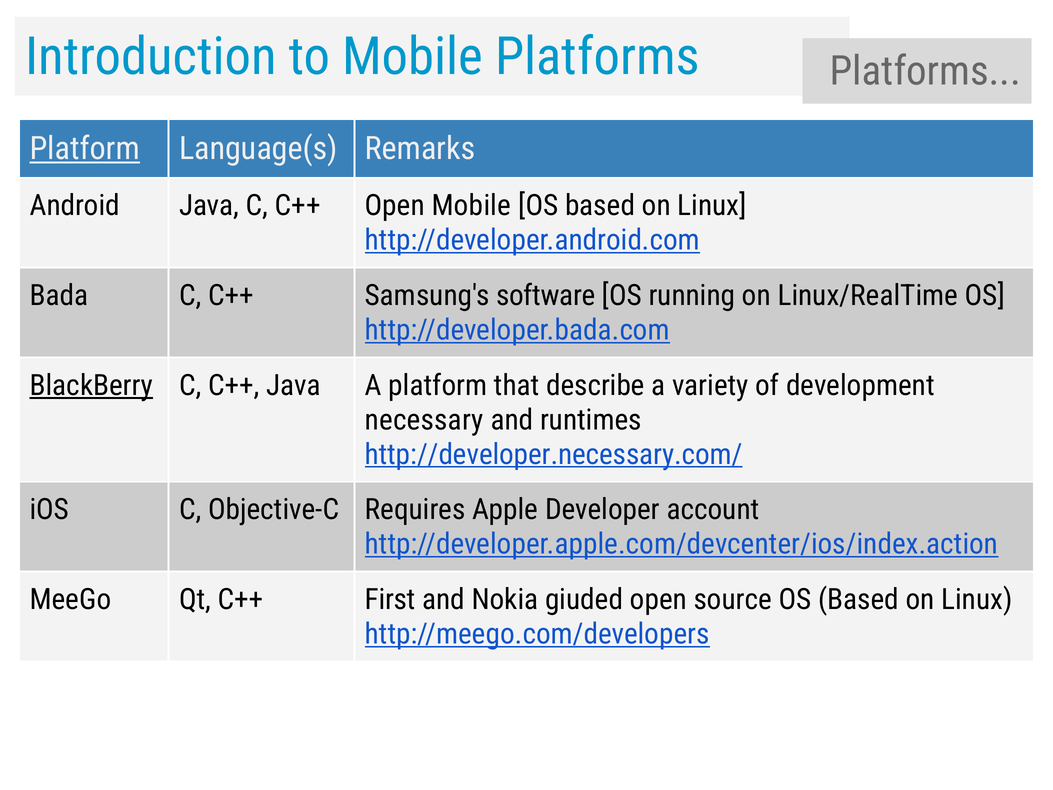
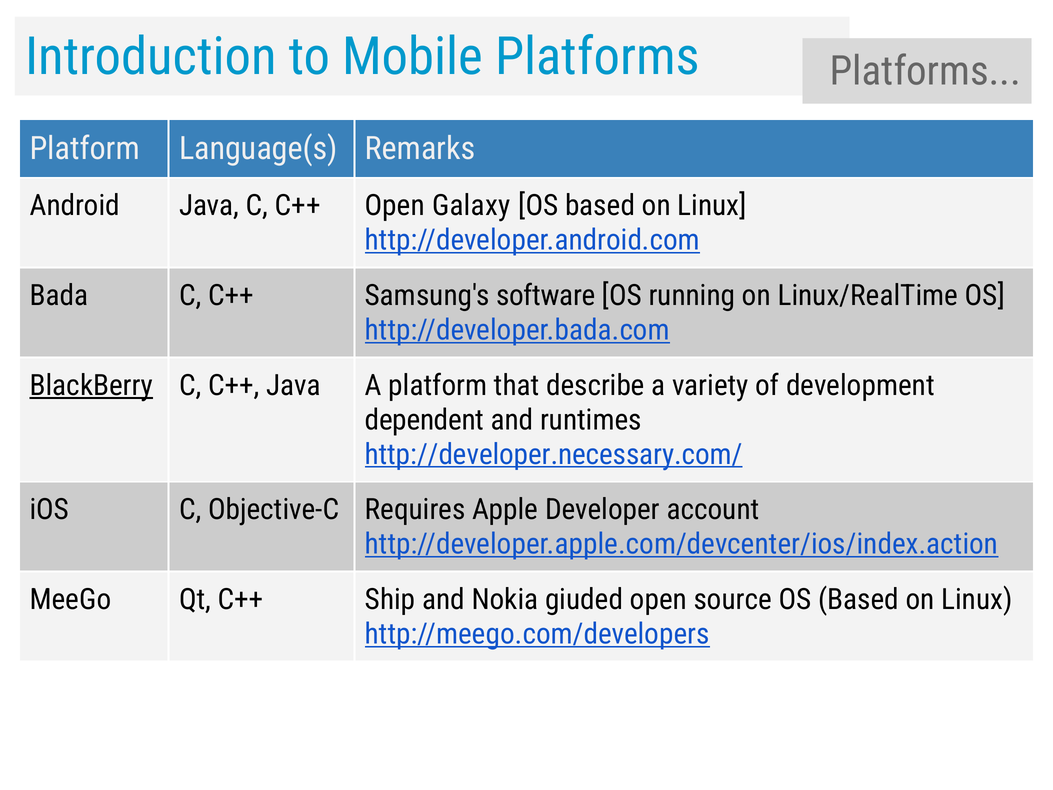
Platform at (85, 149) underline: present -> none
Open Mobile: Mobile -> Galaxy
necessary: necessary -> dependent
First: First -> Ship
